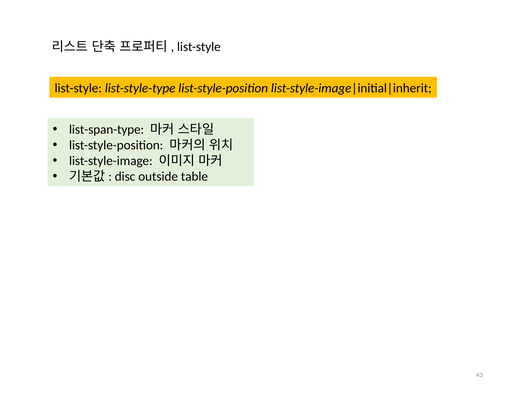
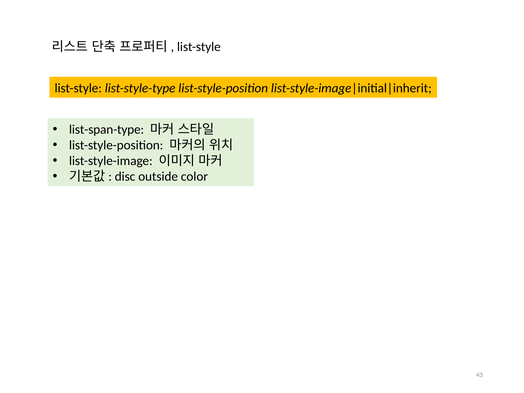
table: table -> color
